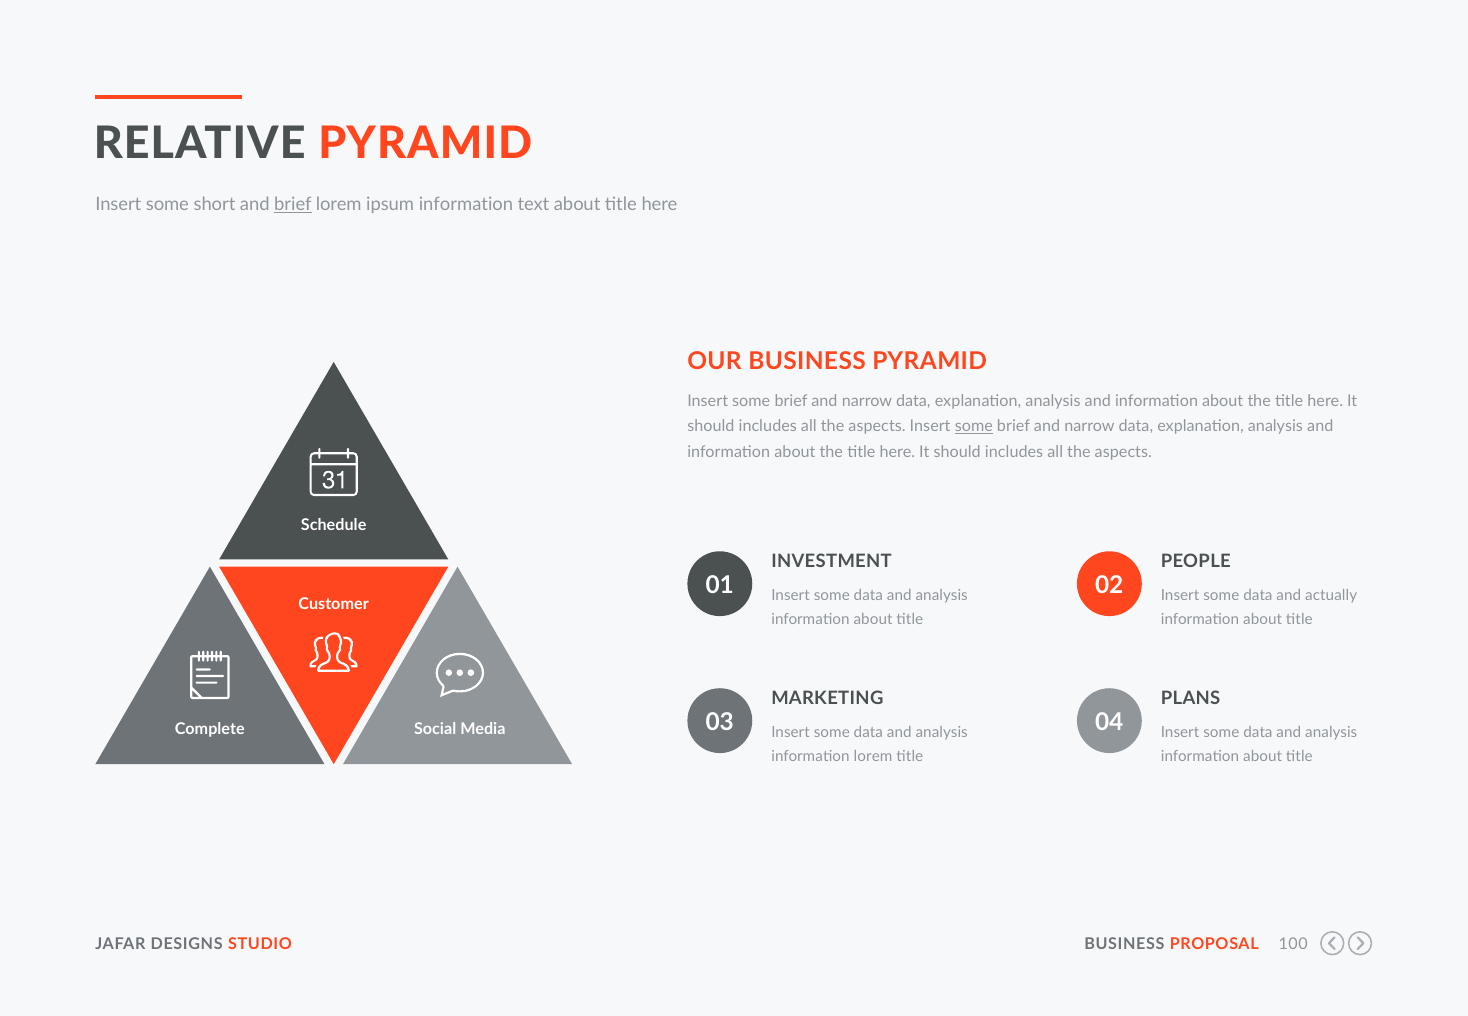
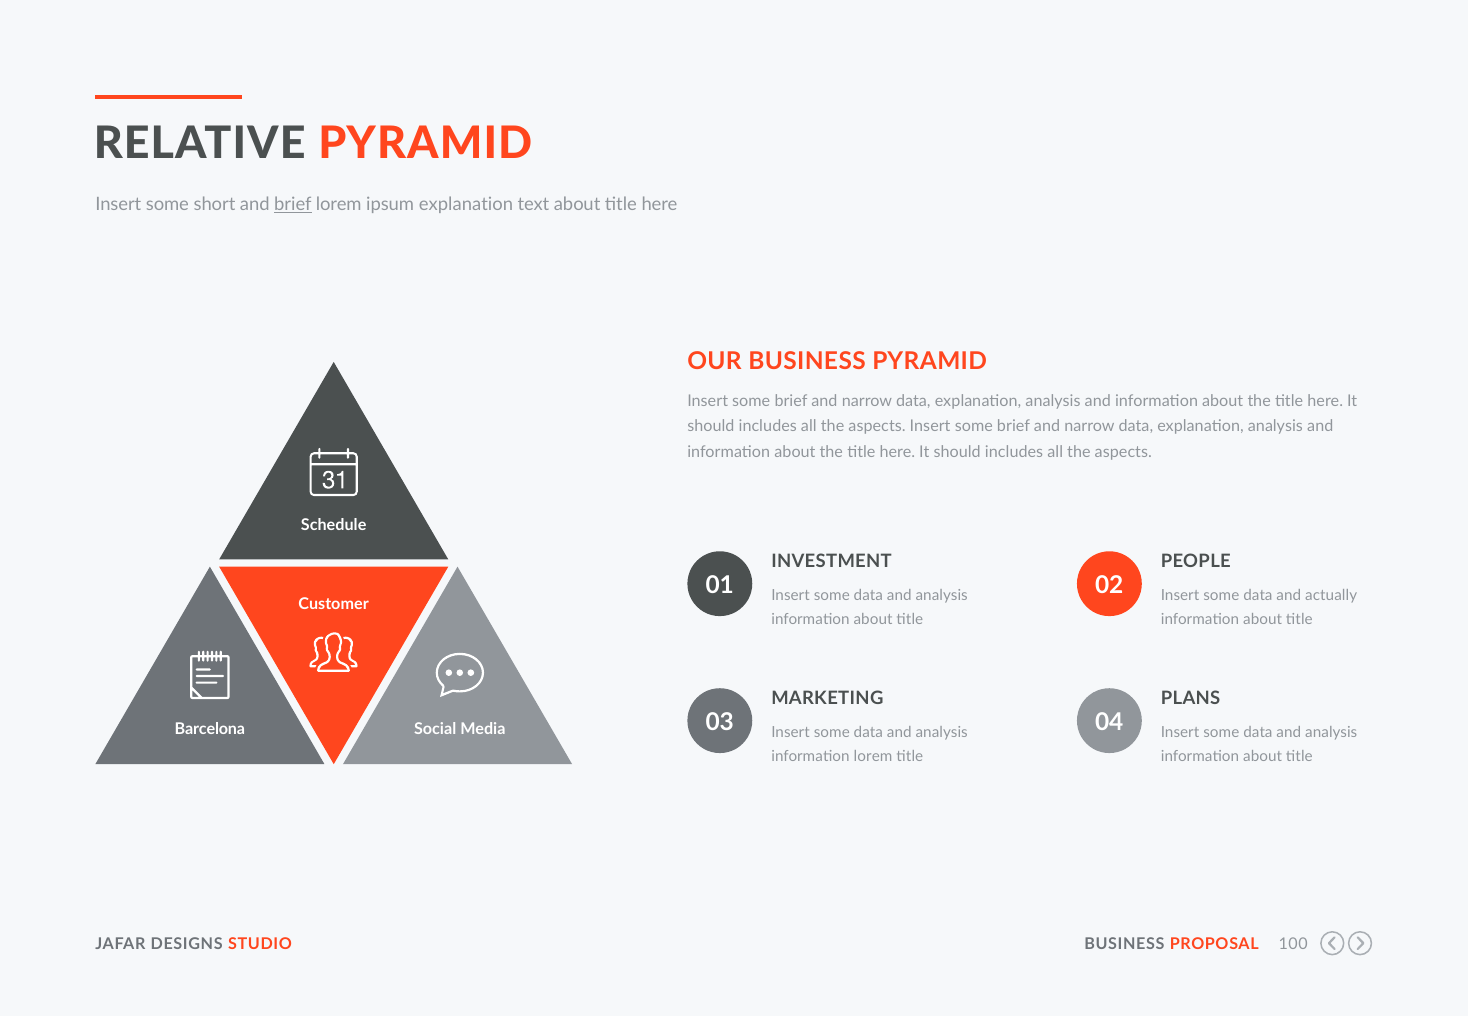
ipsum information: information -> explanation
some at (974, 427) underline: present -> none
Complete: Complete -> Barcelona
